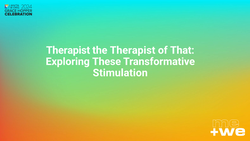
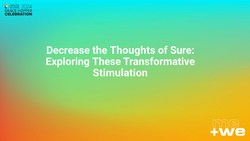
Therapist at (68, 50): Therapist -> Decrease
the Therapist: Therapist -> Thoughts
That: That -> Sure
